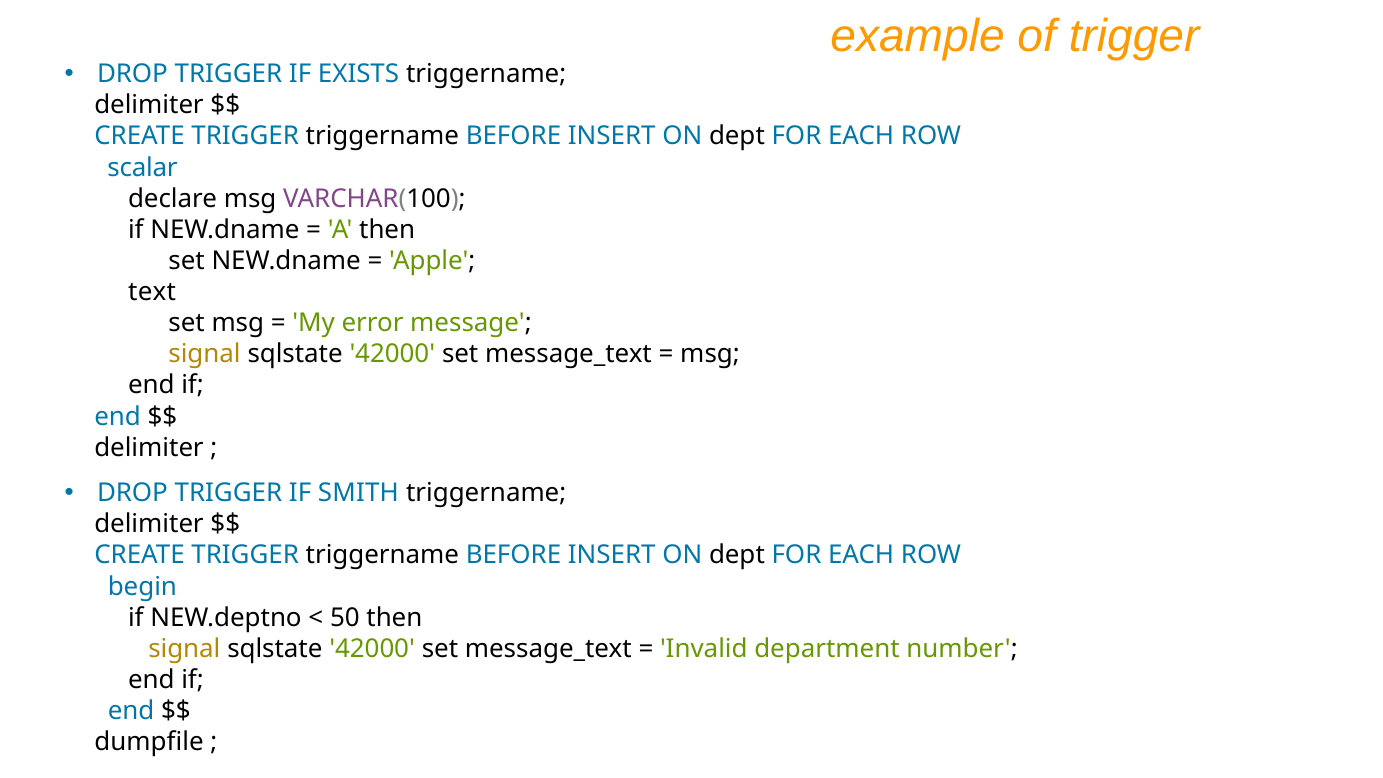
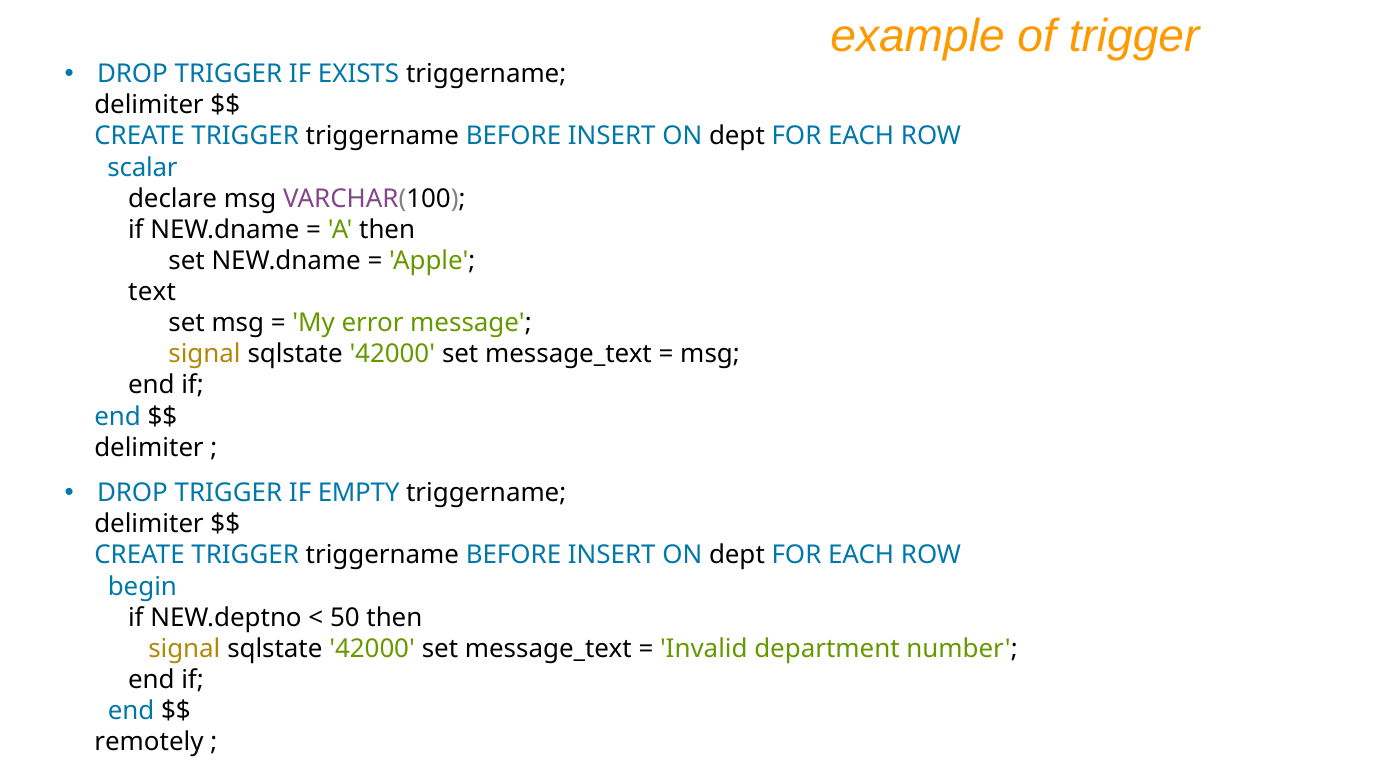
SMITH: SMITH -> EMPTY
dumpfile: dumpfile -> remotely
